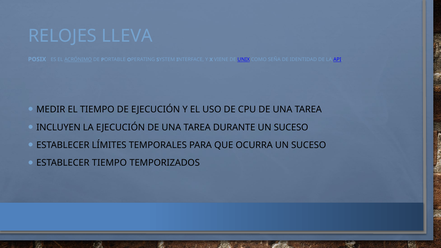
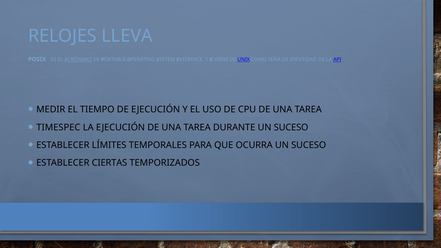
INCLUYEN: INCLUYEN -> TIMESPEC
ESTABLECER TIEMPO: TIEMPO -> CIERTAS
